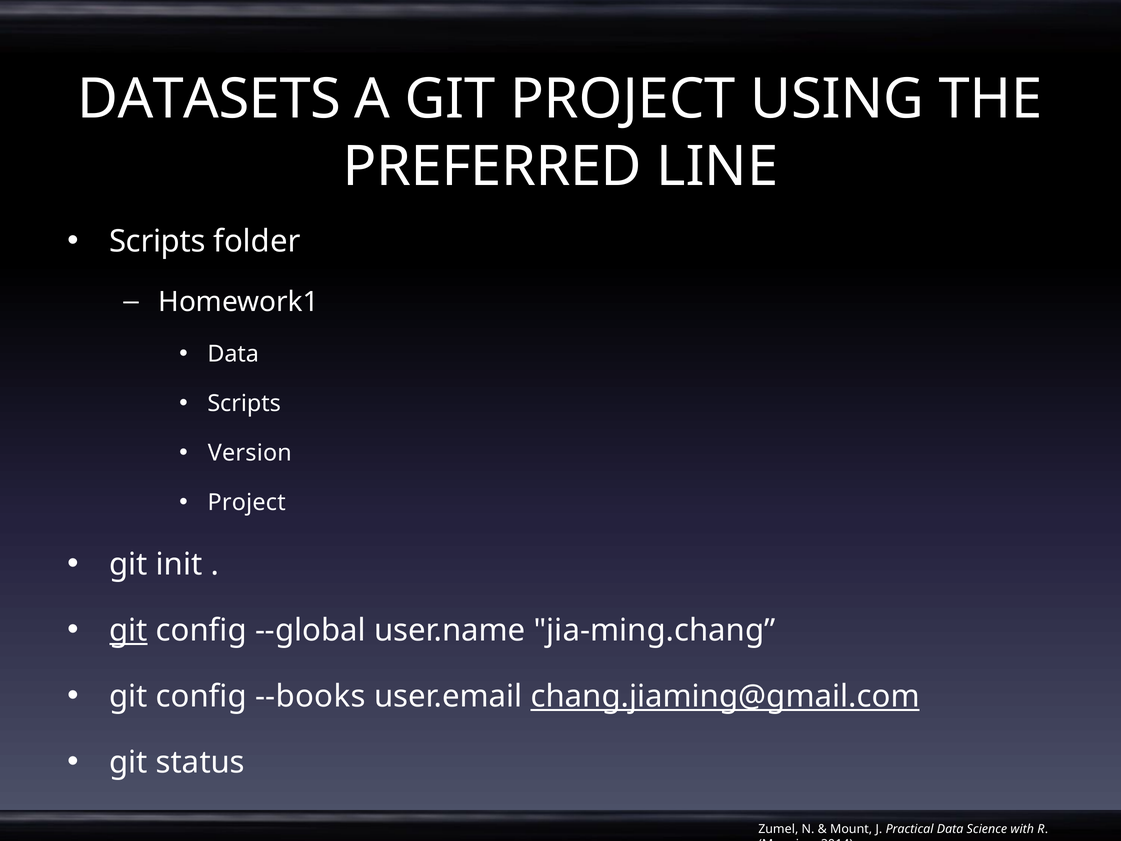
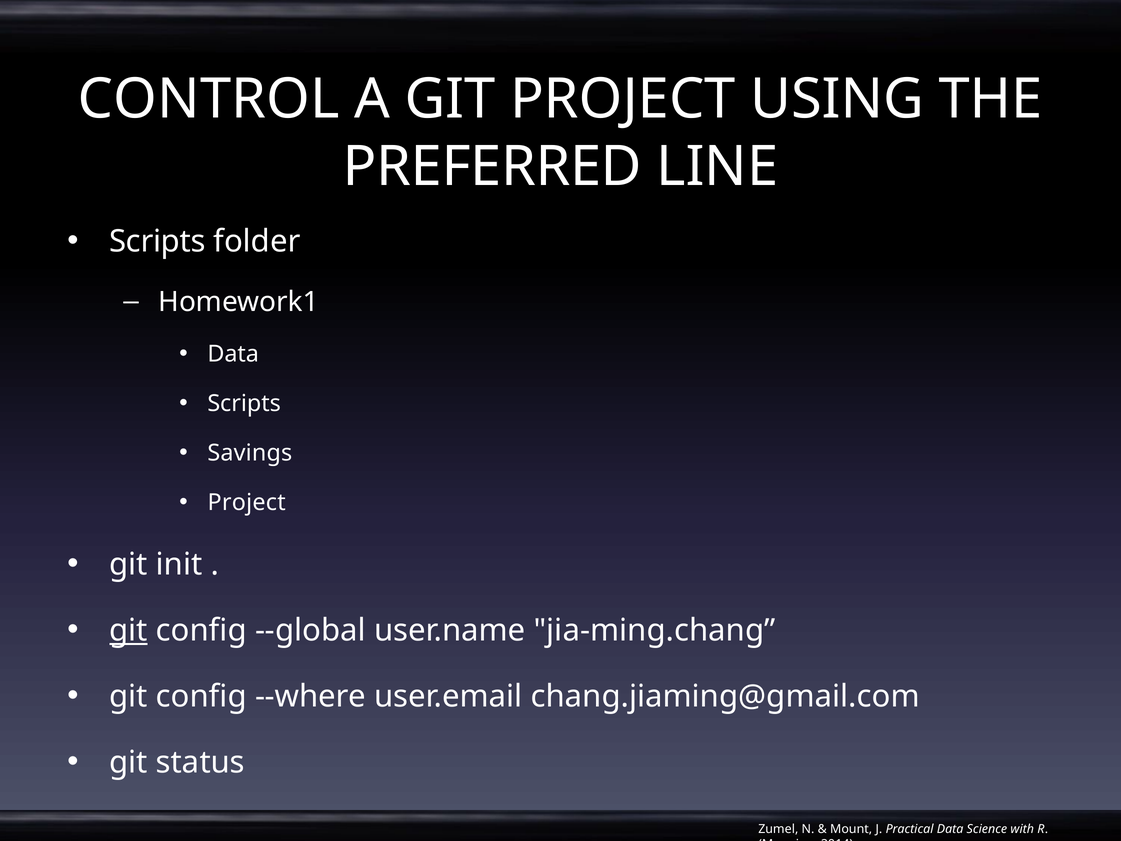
DATASETS: DATASETS -> CONTROL
Version: Version -> Savings
--books: --books -> --where
chang.jiaming@gmail.com underline: present -> none
